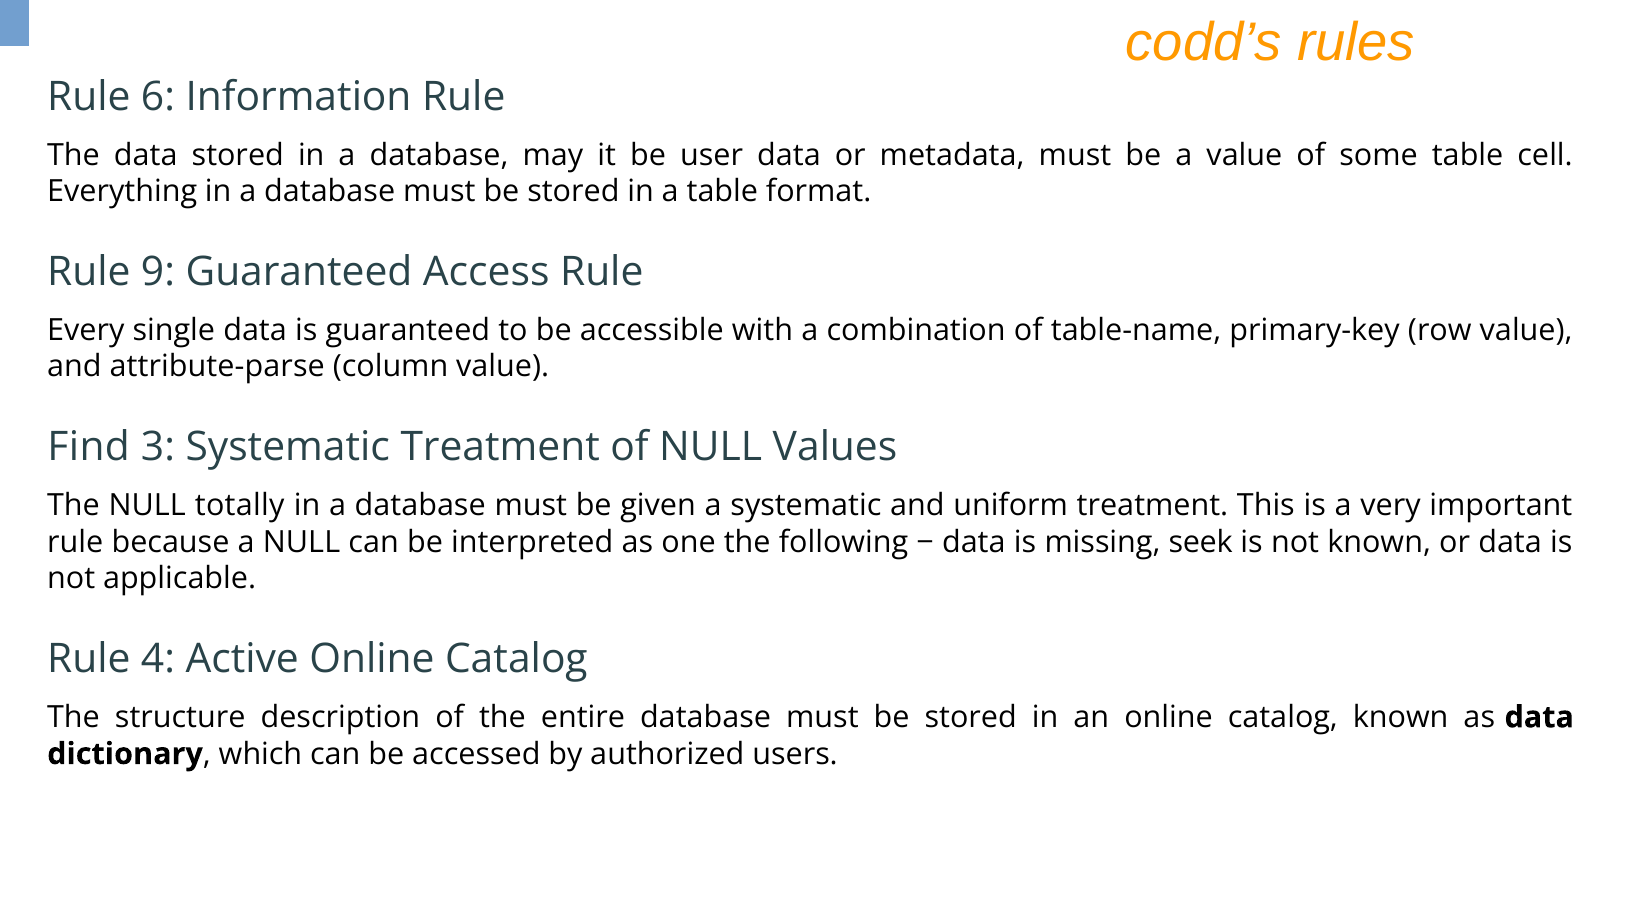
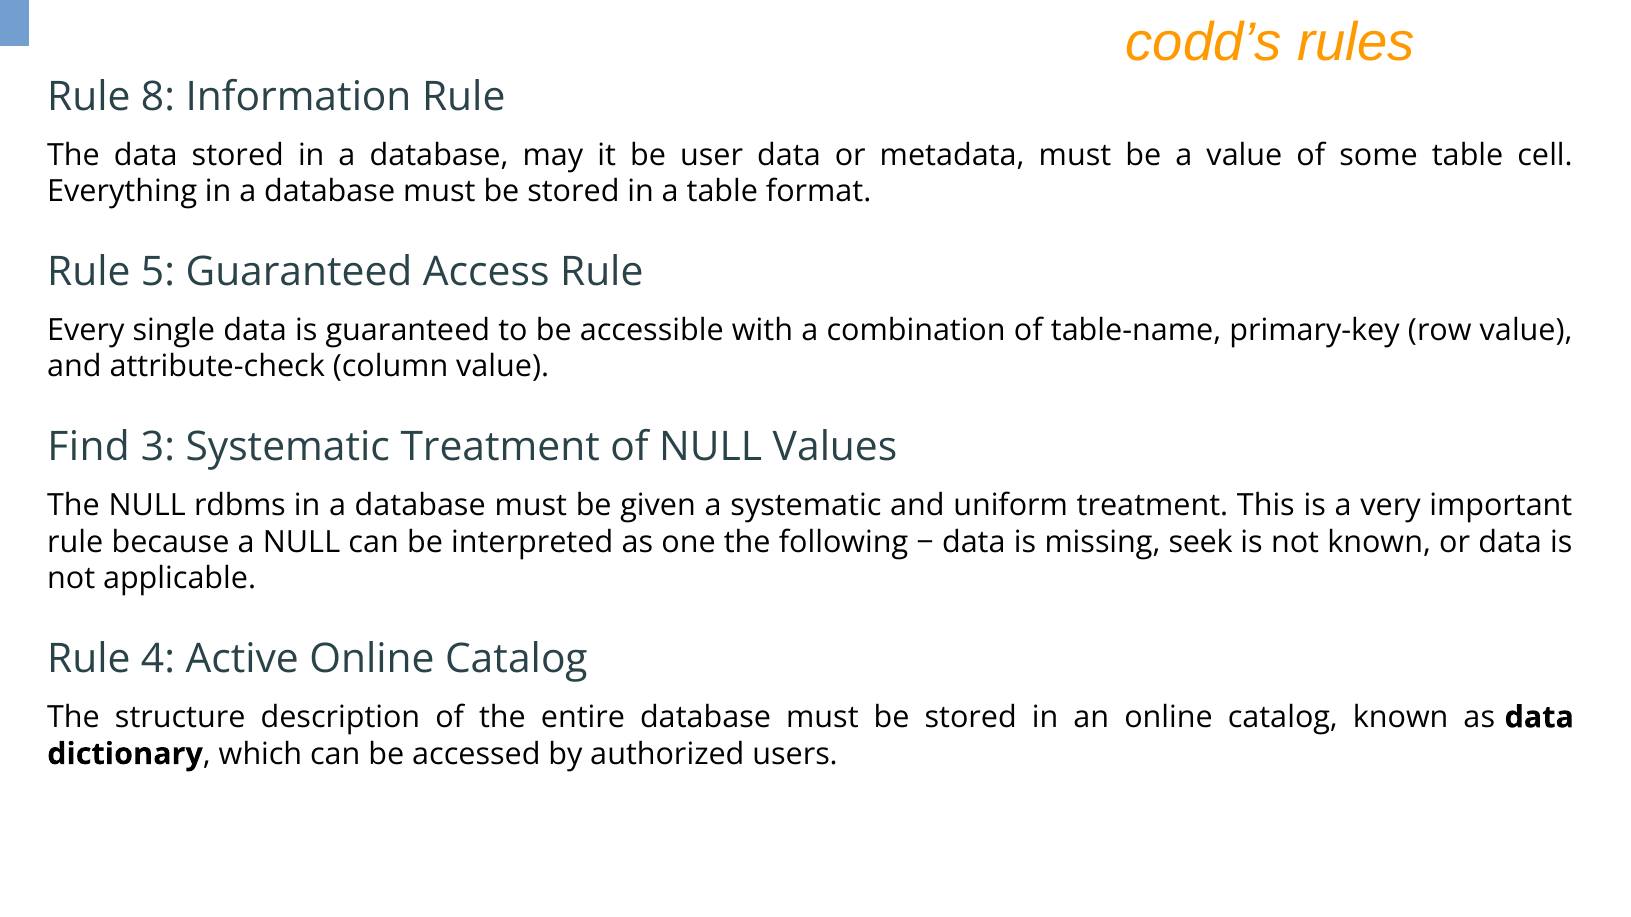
6: 6 -> 8
9: 9 -> 5
attribute-parse: attribute-parse -> attribute-check
totally: totally -> rdbms
